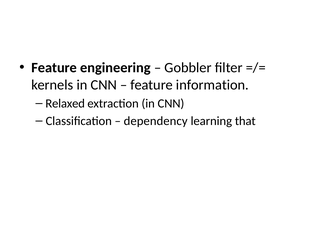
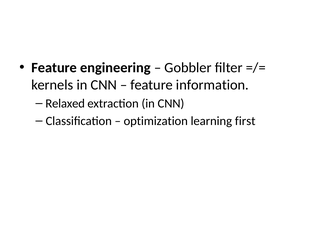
dependency: dependency -> optimization
that: that -> first
